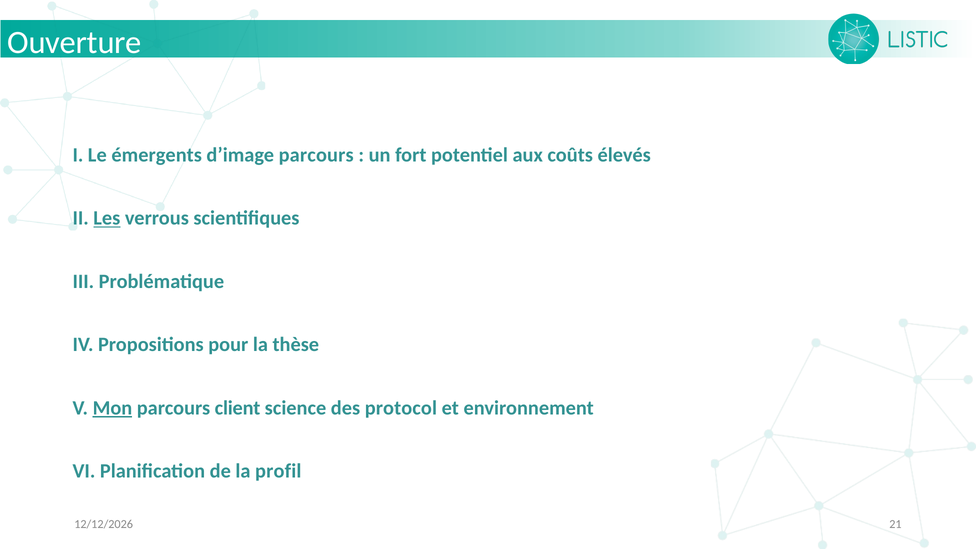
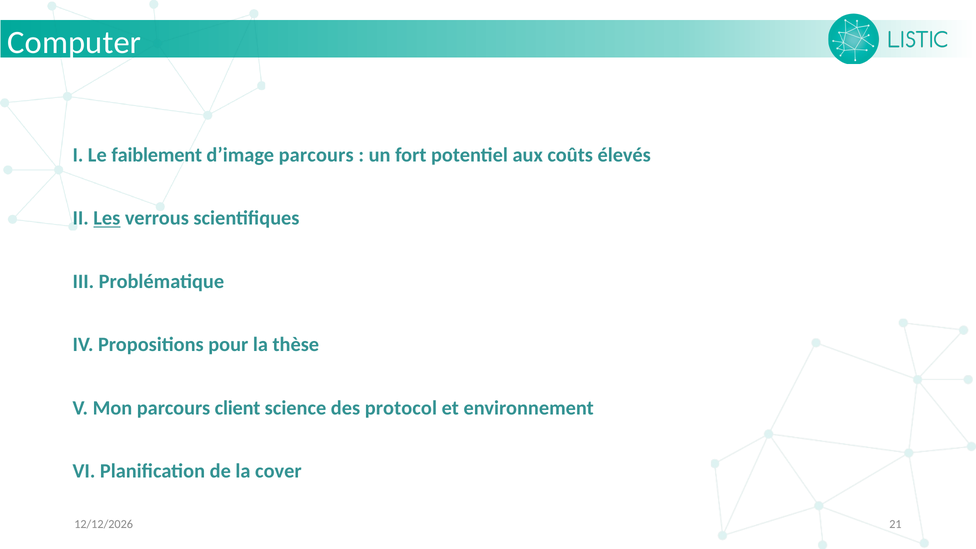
Ouverture: Ouverture -> Computer
émergents: émergents -> faiblement
Mon underline: present -> none
profil: profil -> cover
